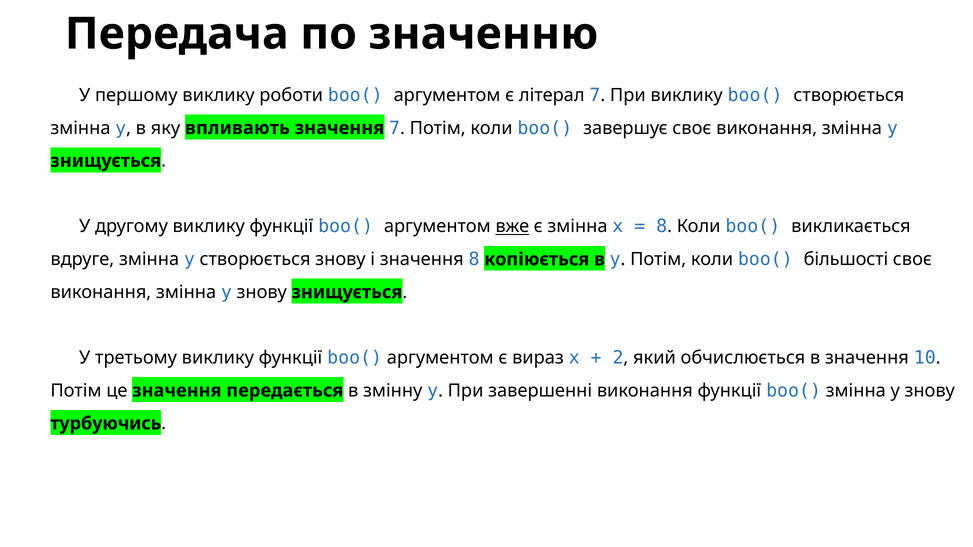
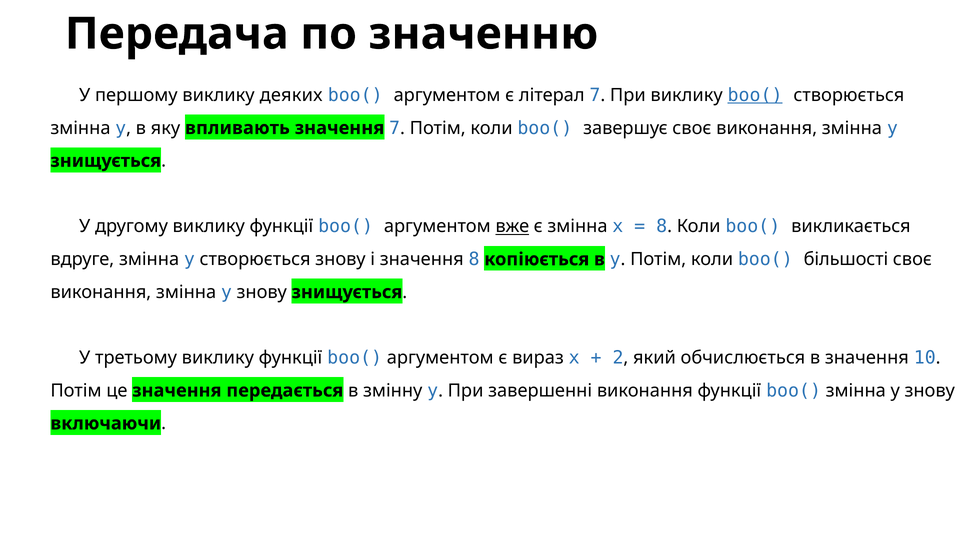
роботи: роботи -> деяких
boo( at (755, 95) underline: none -> present
турбуючись: турбуючись -> включаючи
